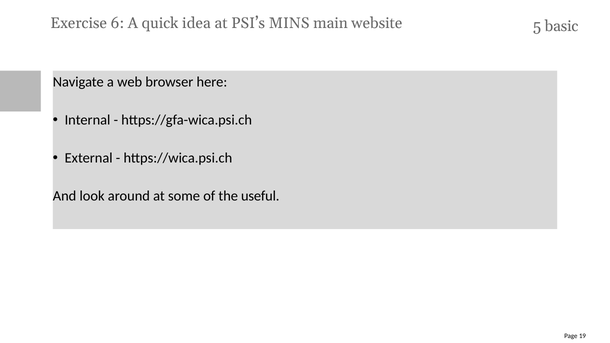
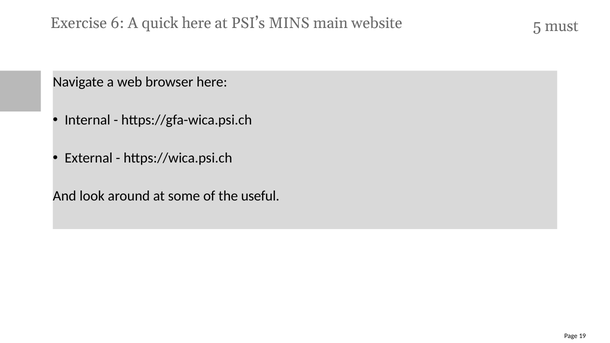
quick idea: idea -> here
basic: basic -> must
